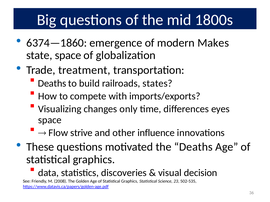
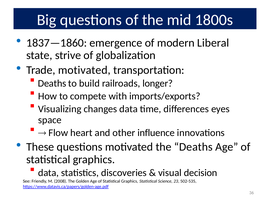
6374—1860: 6374—1860 -> 1837—1860
Makes: Makes -> Liberal
state space: space -> strive
Trade treatment: treatment -> motivated
states: states -> longer
changes only: only -> data
strive: strive -> heart
